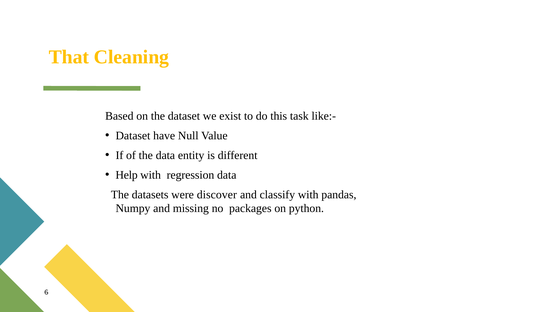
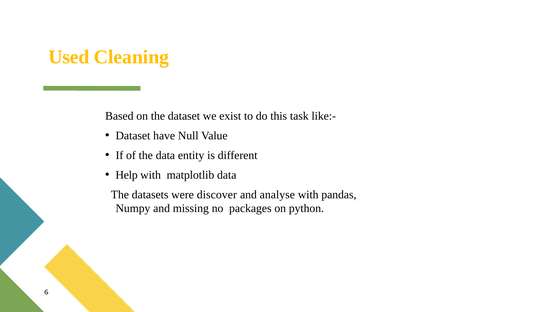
That: That -> Used
regression: regression -> matplotlib
classify: classify -> analyse
